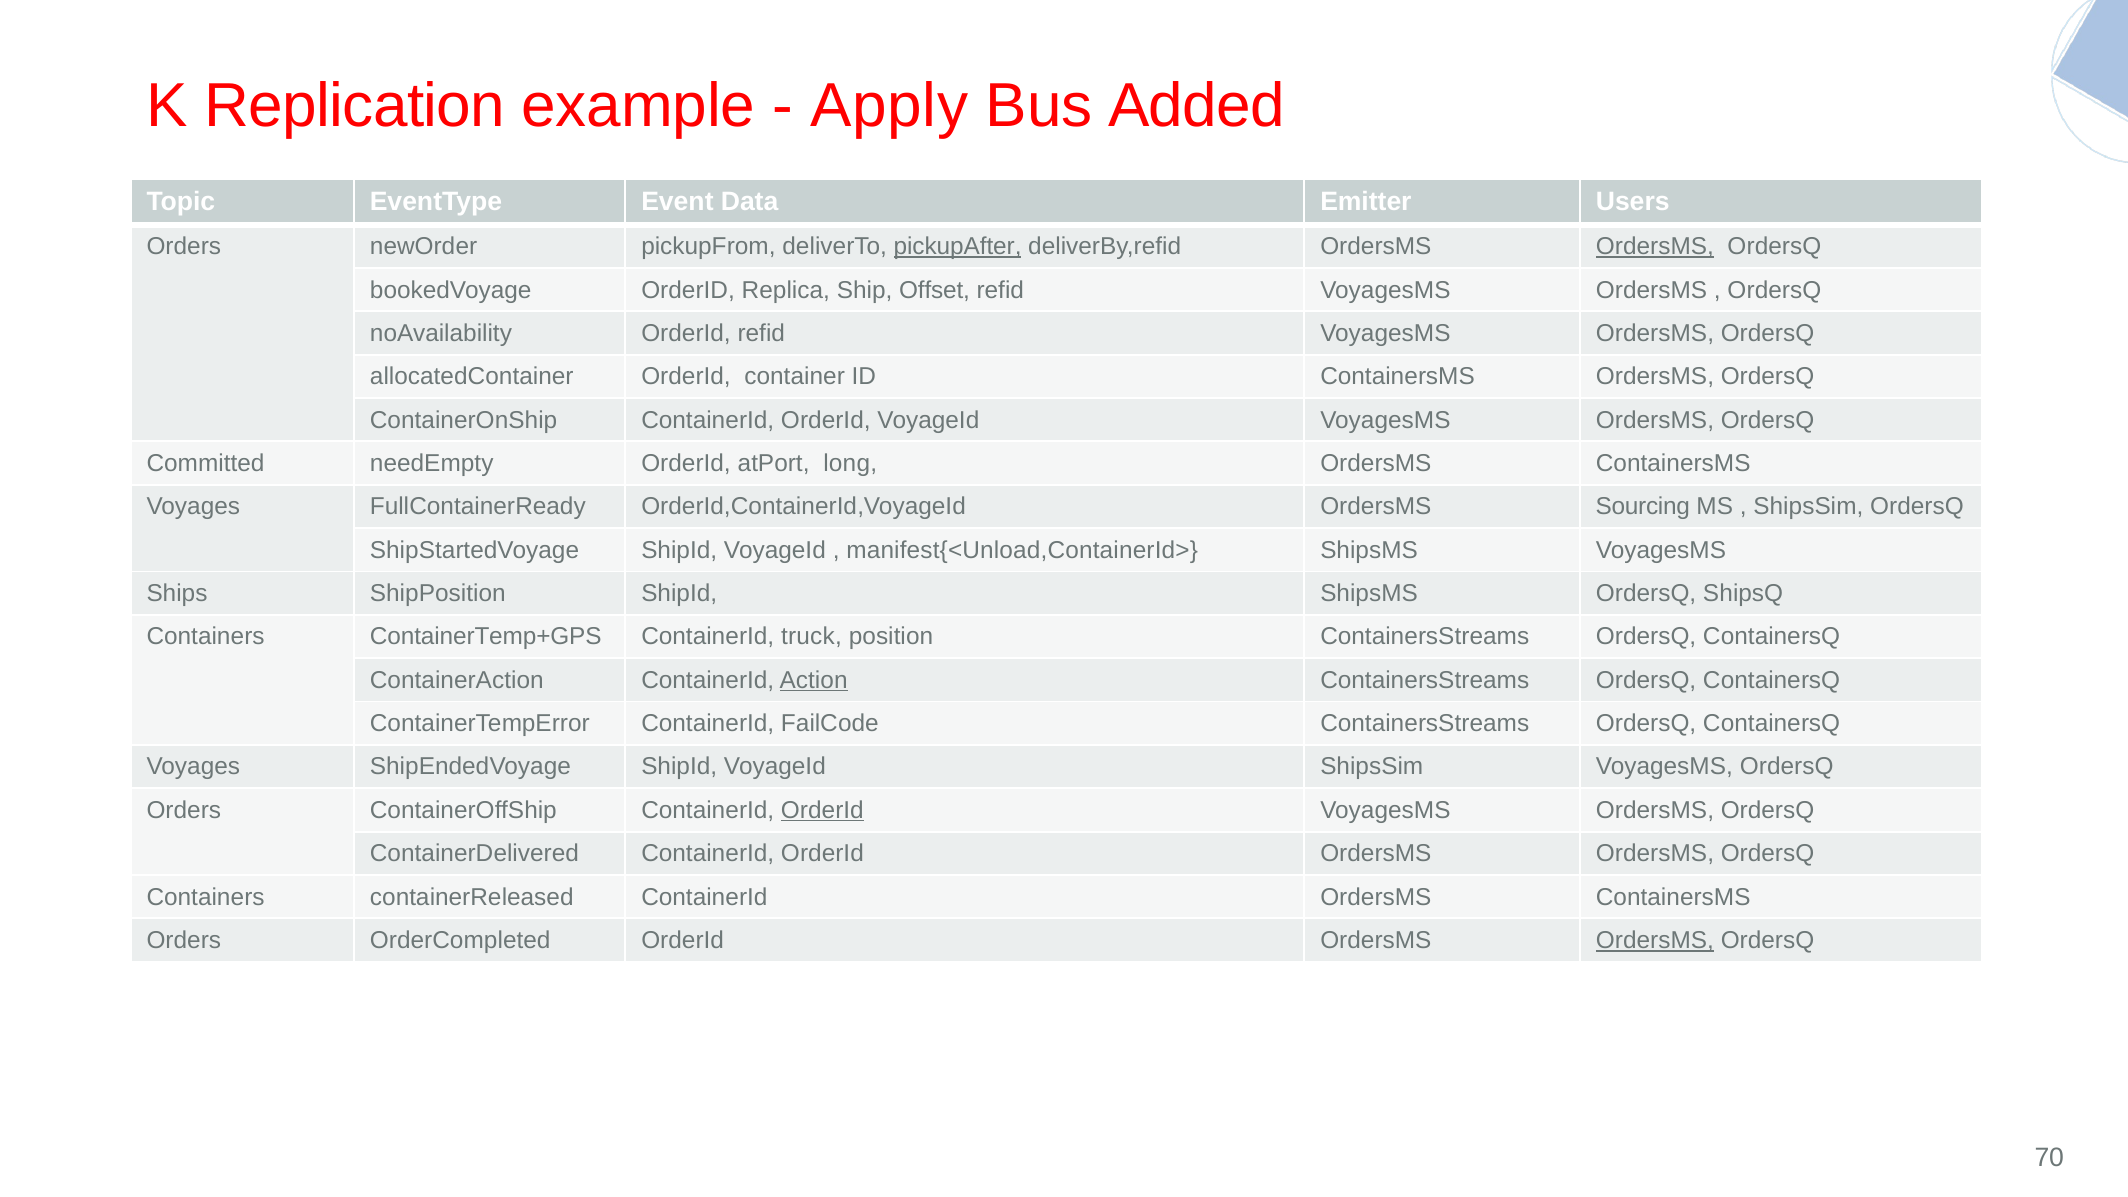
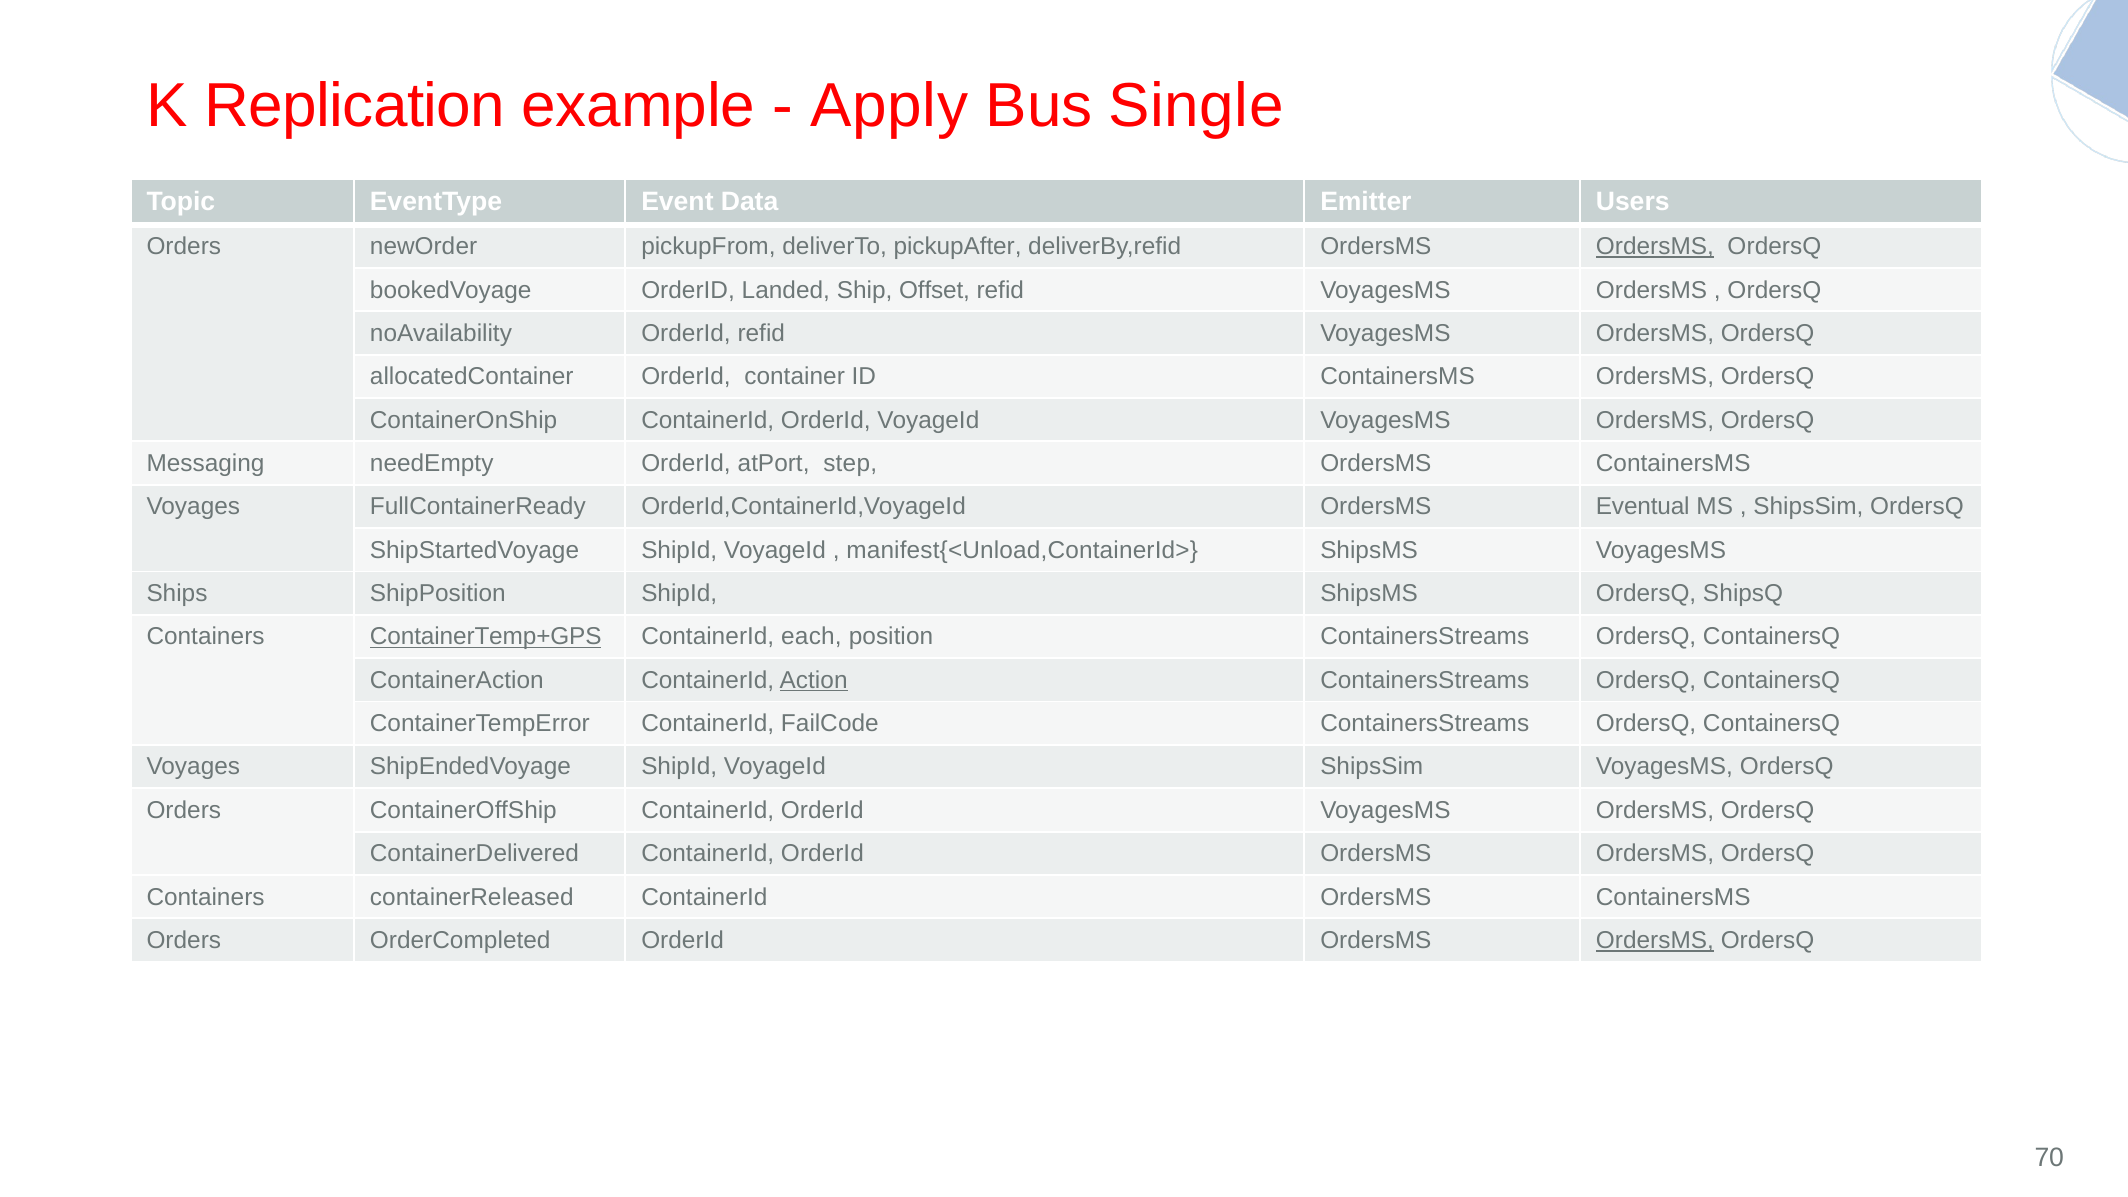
Added: Added -> Single
pickupAfter underline: present -> none
Replica: Replica -> Landed
Committed: Committed -> Messaging
long: long -> step
Sourcing: Sourcing -> Eventual
ContainerTemp+GPS underline: none -> present
truck: truck -> each
OrderId at (822, 810) underline: present -> none
